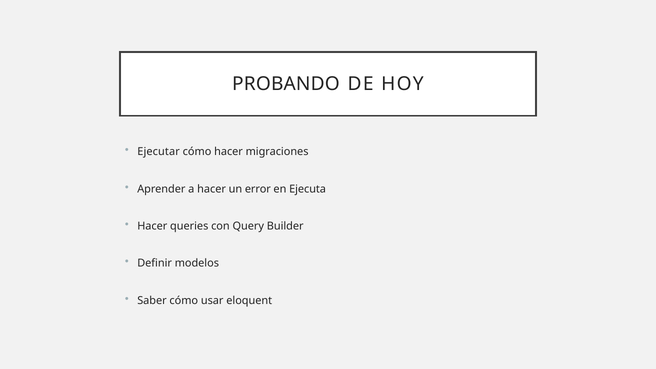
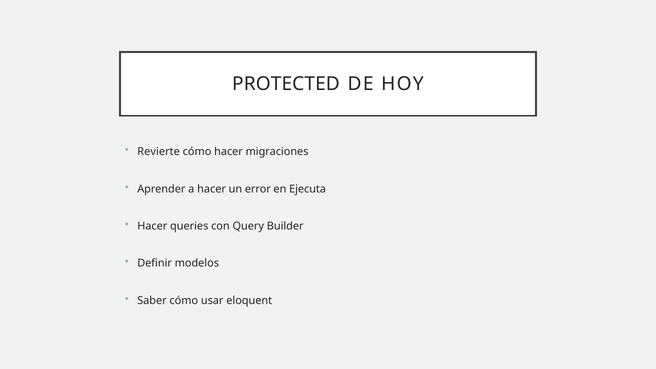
PROBANDO: PROBANDO -> PROTECTED
Ejecutar: Ejecutar -> Revierte
